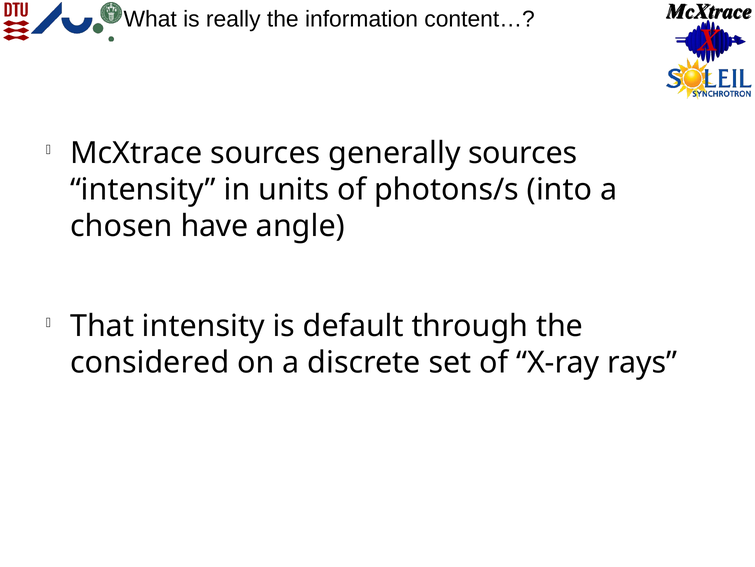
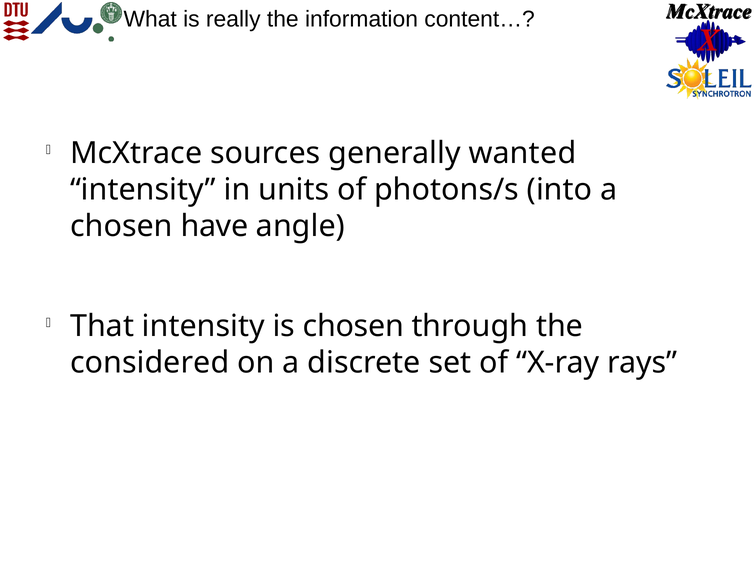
generally sources: sources -> wanted
is default: default -> chosen
